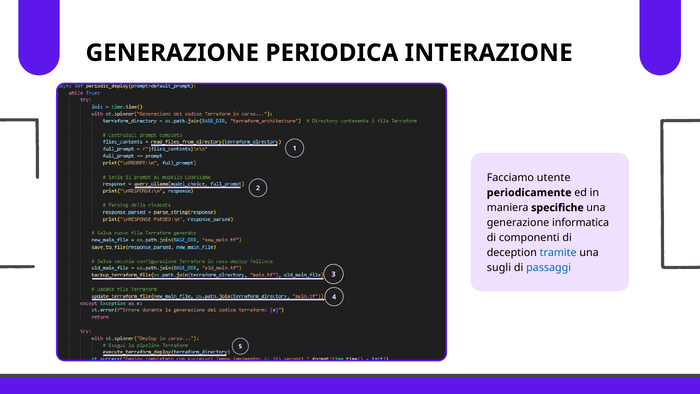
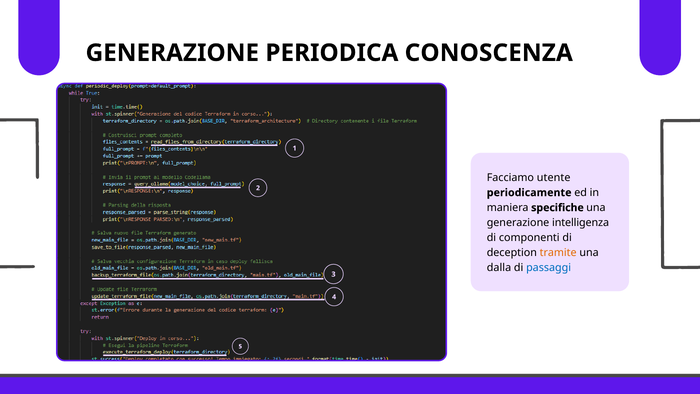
INTERAZIONE: INTERAZIONE -> CONOSCENZA
informatica: informatica -> intelligenza
tramite colour: blue -> orange
sugli: sugli -> dalla
